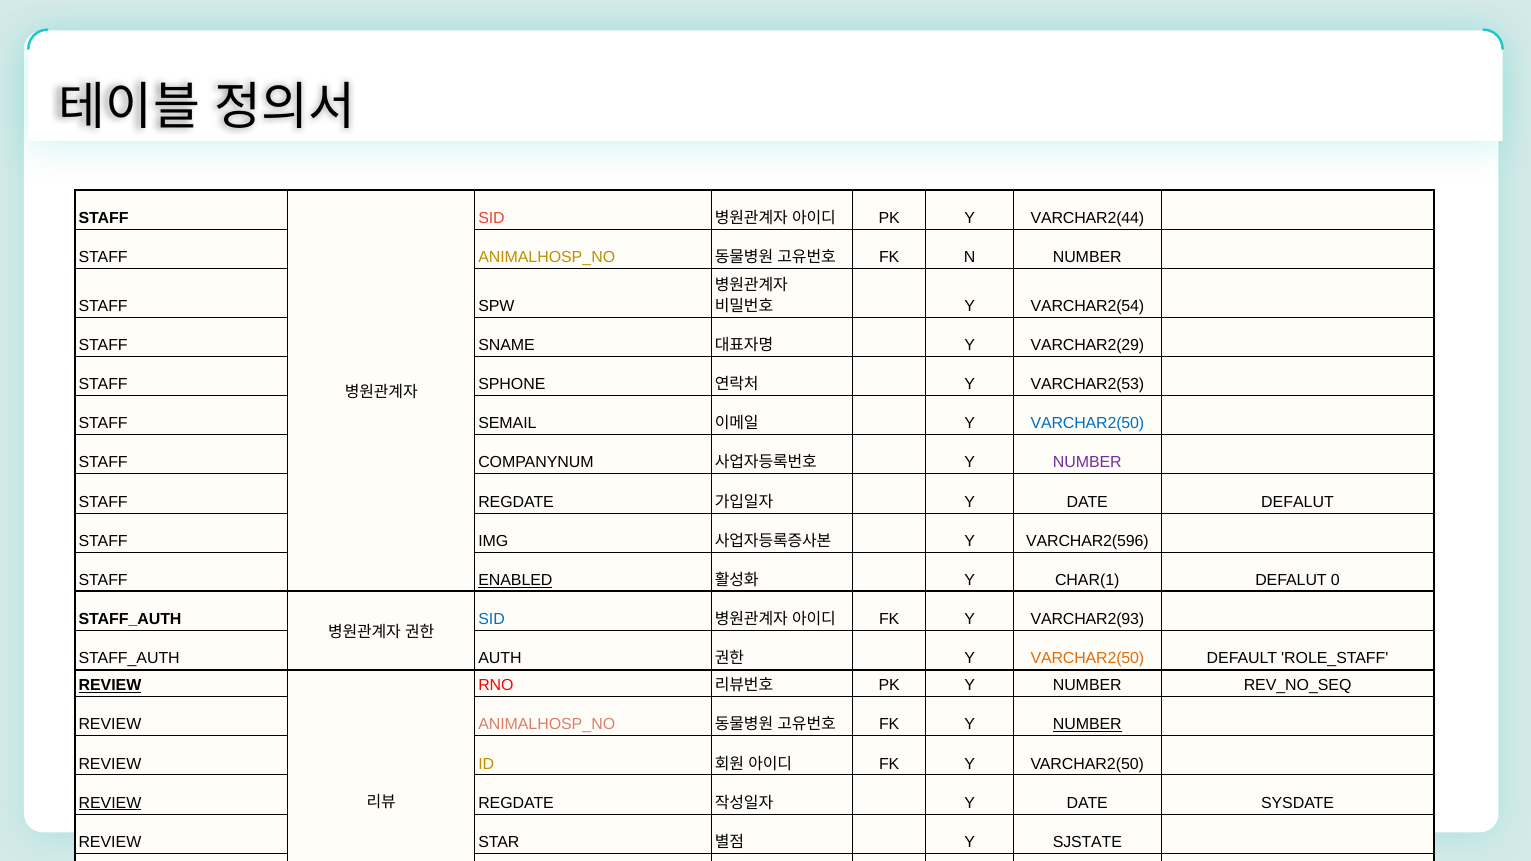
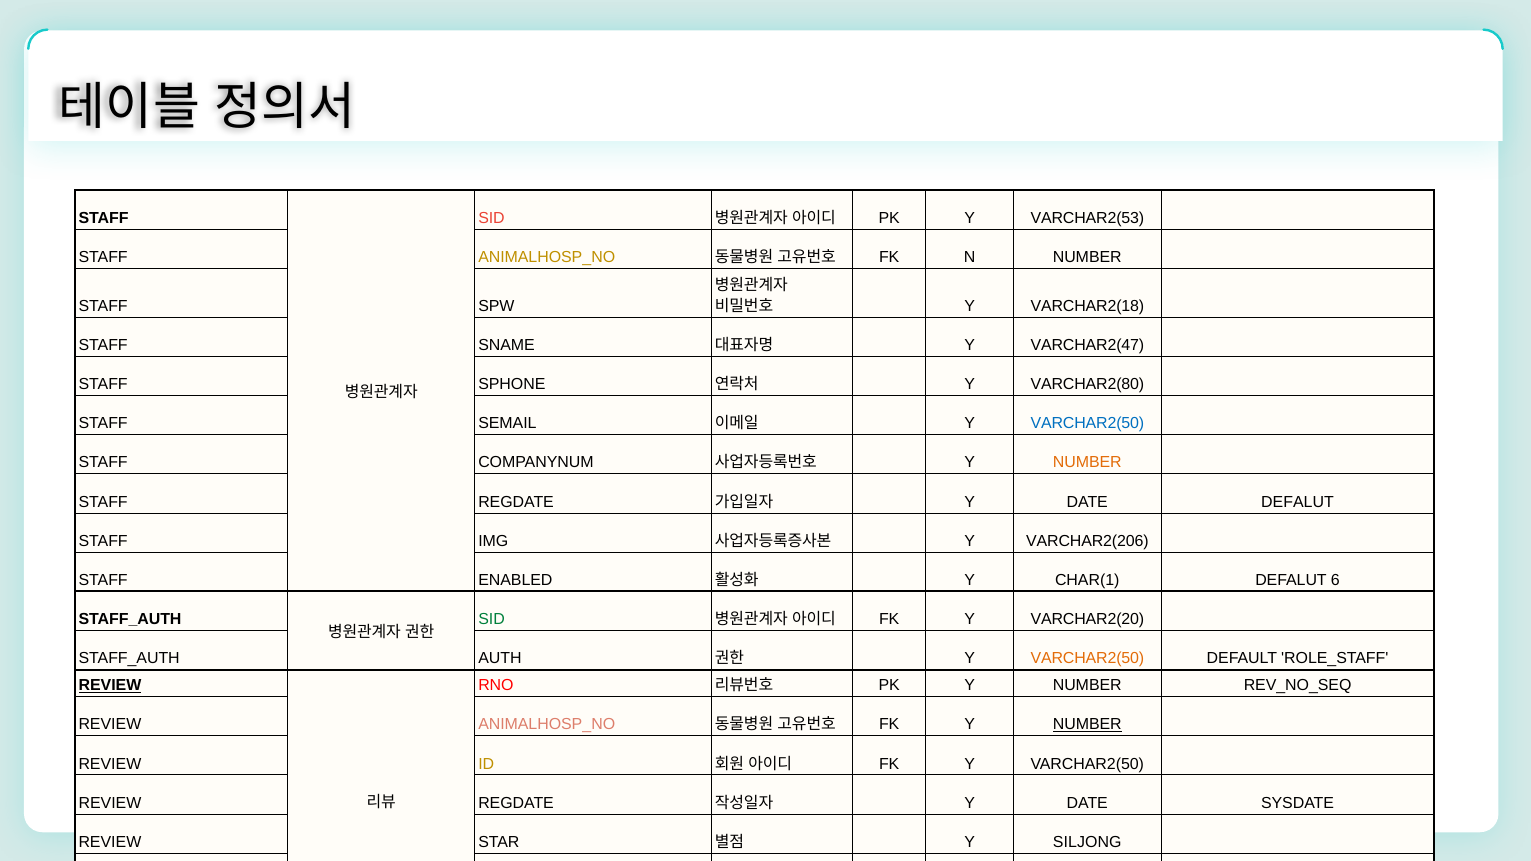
VARCHAR2(44: VARCHAR2(44 -> VARCHAR2(53
VARCHAR2(54: VARCHAR2(54 -> VARCHAR2(18
VARCHAR2(29: VARCHAR2(29 -> VARCHAR2(47
VARCHAR2(53: VARCHAR2(53 -> VARCHAR2(80
NUMBER at (1087, 463) colour: purple -> orange
VARCHAR2(596: VARCHAR2(596 -> VARCHAR2(206
ENABLED underline: present -> none
0: 0 -> 6
SID at (492, 620) colour: blue -> green
VARCHAR2(93: VARCHAR2(93 -> VARCHAR2(20
REVIEW at (110, 803) underline: present -> none
SJSTATE: SJSTATE -> SILJONG
